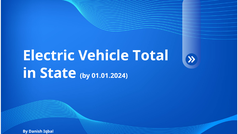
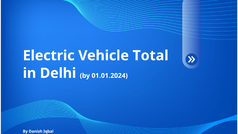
State: State -> Delhi
